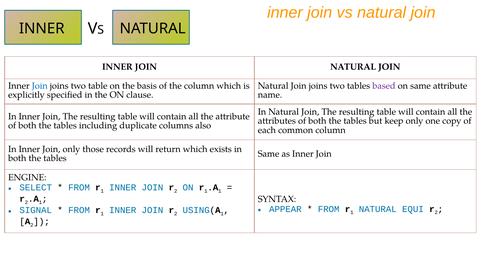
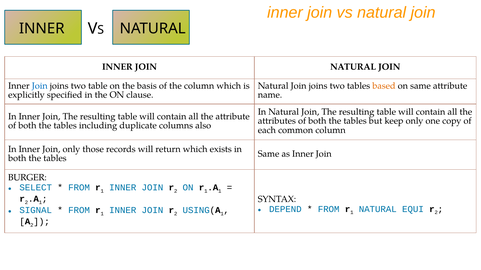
based colour: purple -> orange
ENGINE: ENGINE -> BURGER
APPEAR: APPEAR -> DEPEND
